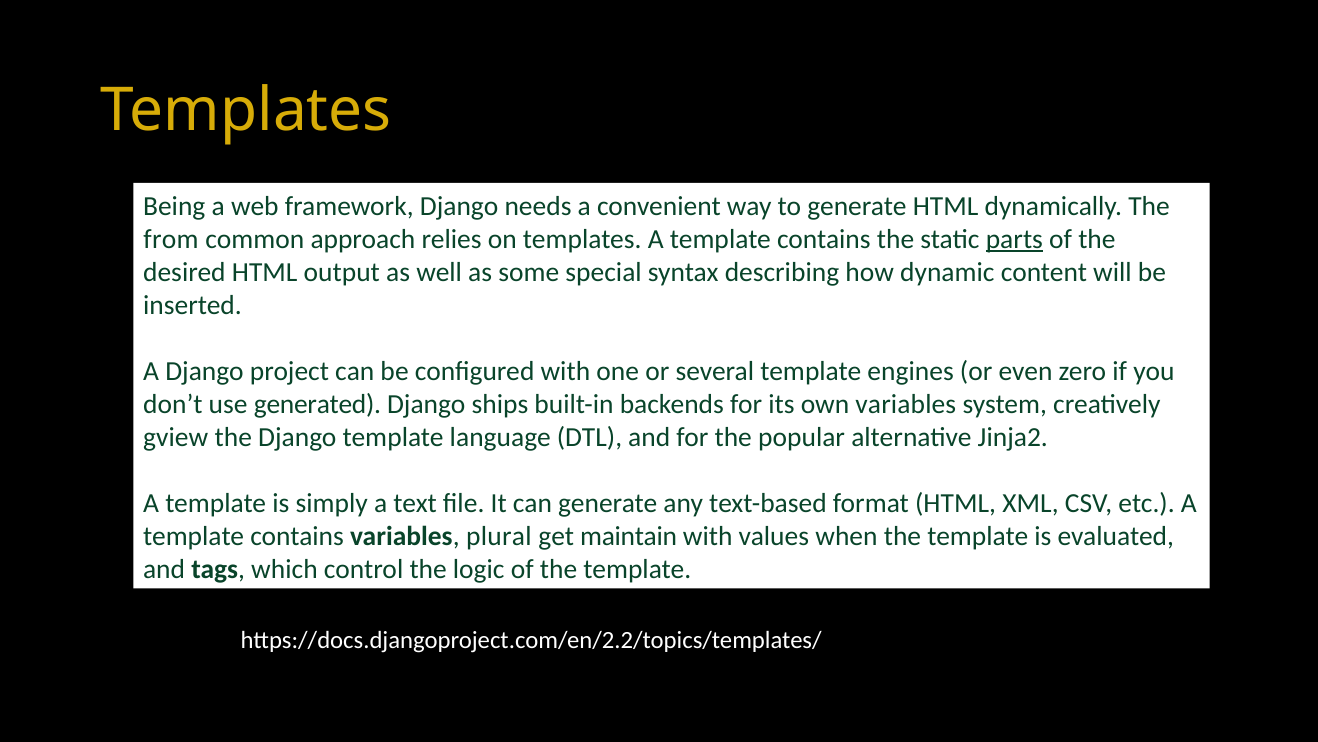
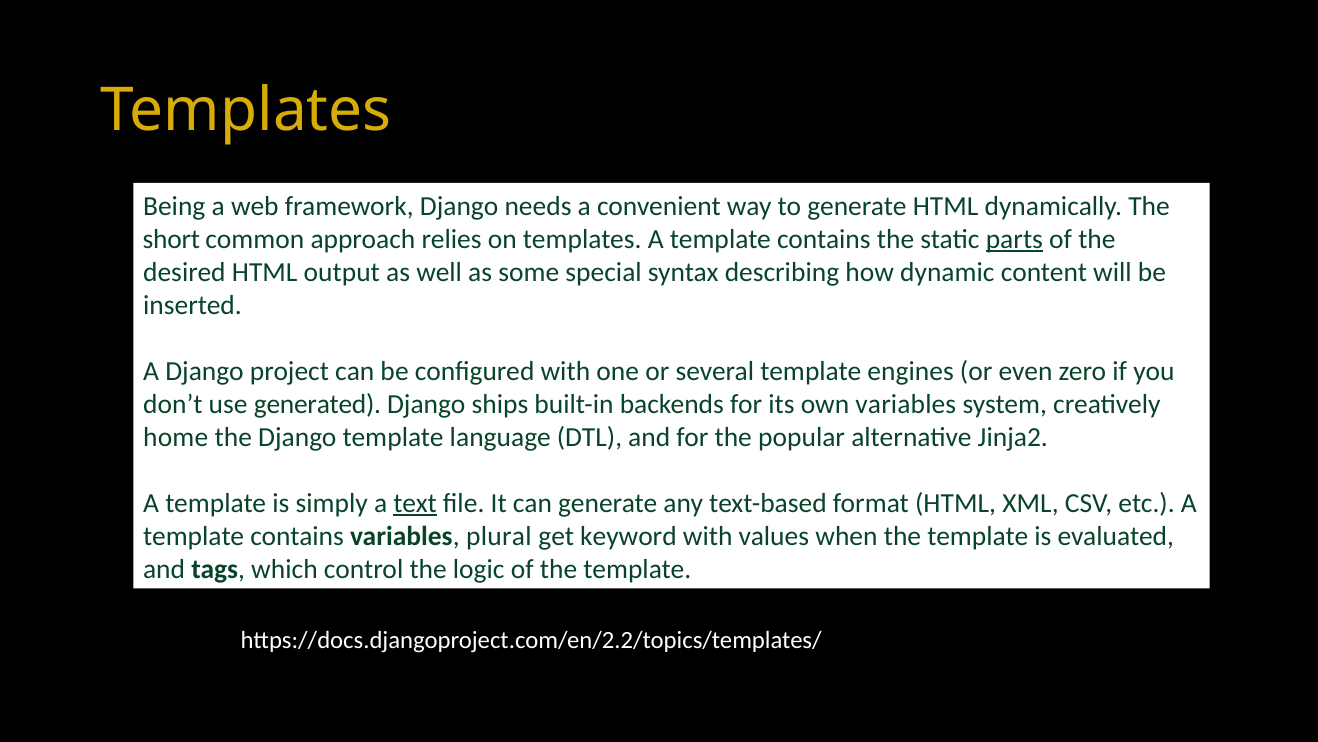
from: from -> short
gview: gview -> home
text underline: none -> present
maintain: maintain -> keyword
